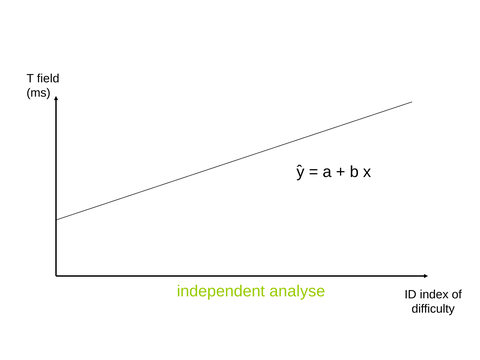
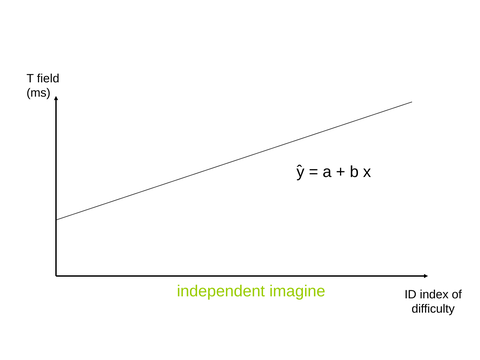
analyse: analyse -> imagine
